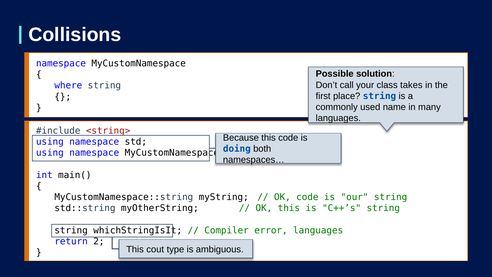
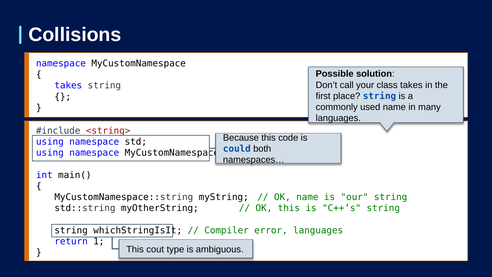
where at (68, 86): where -> takes
doing: doing -> could
OK code: code -> name
2: 2 -> 1
